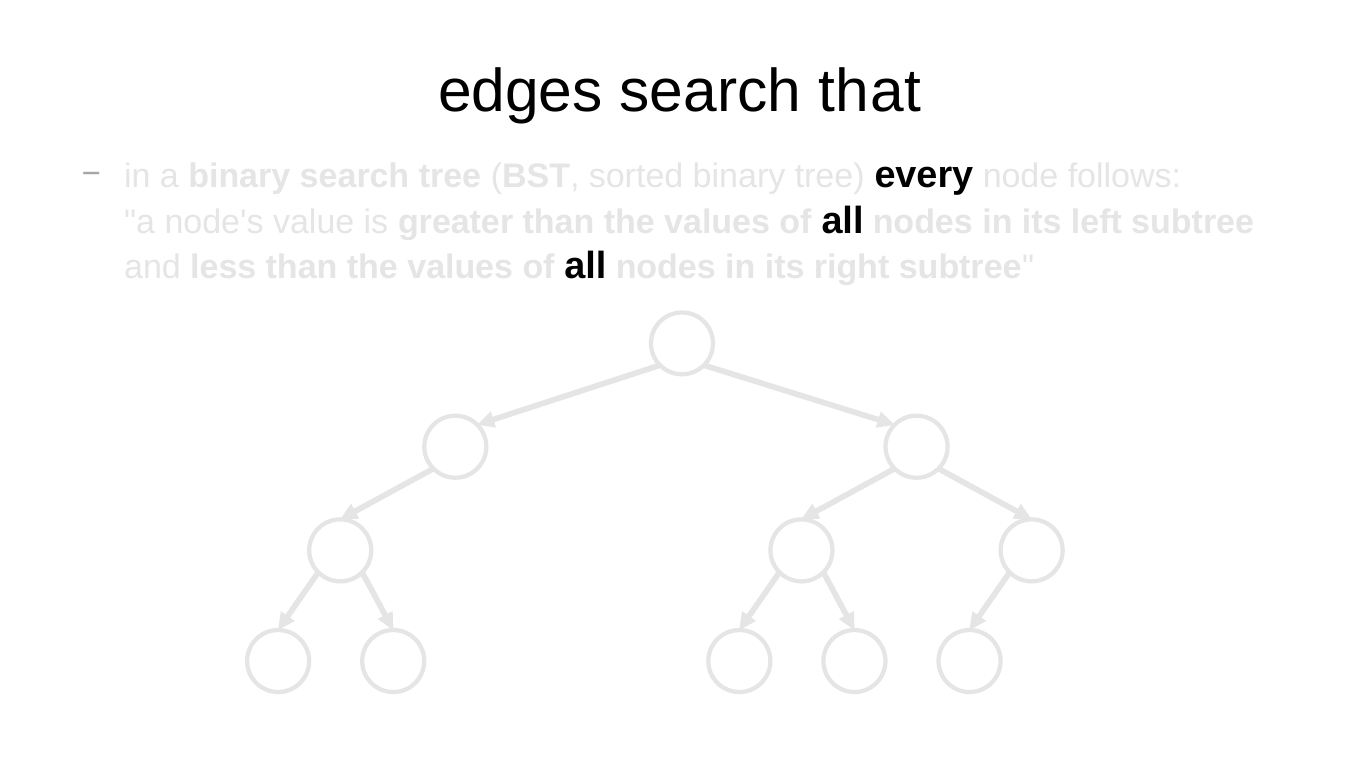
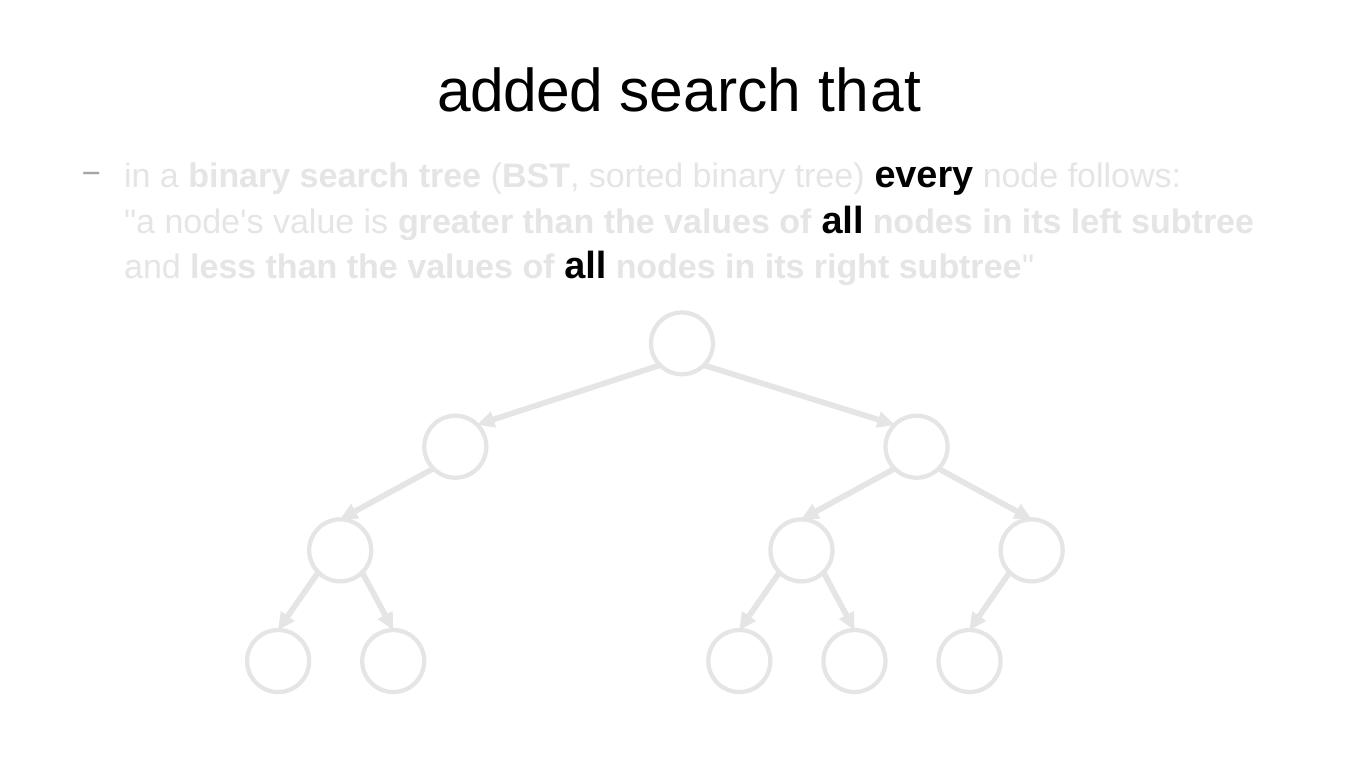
edges: edges -> added
